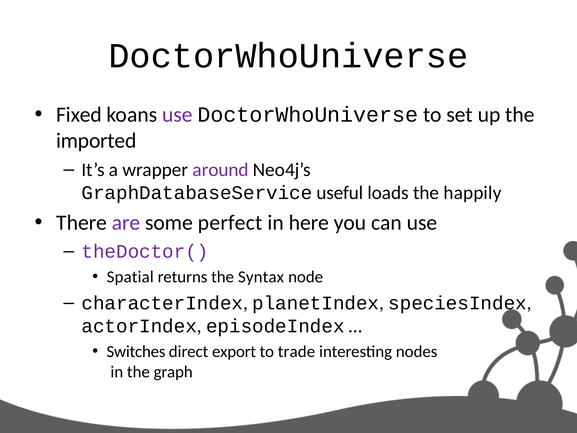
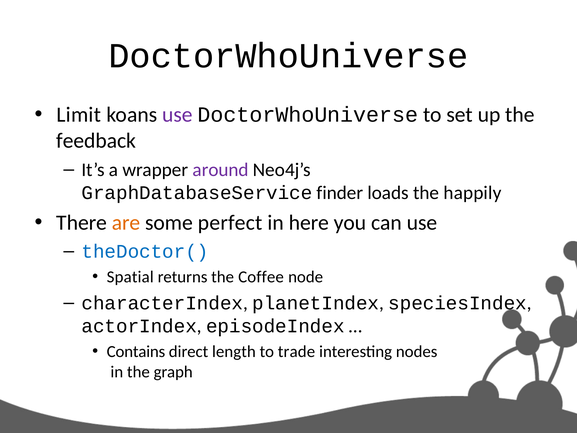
Fixed: Fixed -> Limit
imported: imported -> feedback
useful: useful -> finder
are colour: purple -> orange
theDoctor( colour: purple -> blue
Syntax: Syntax -> Coffee
Switches: Switches -> Contains
export: export -> length
